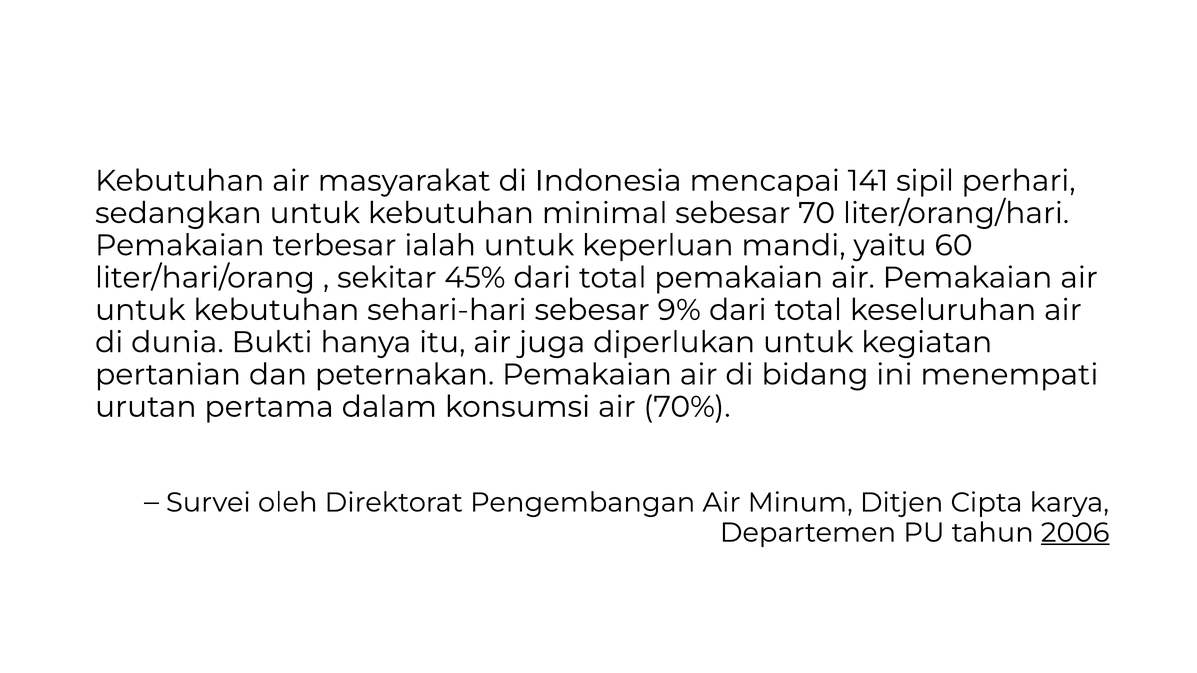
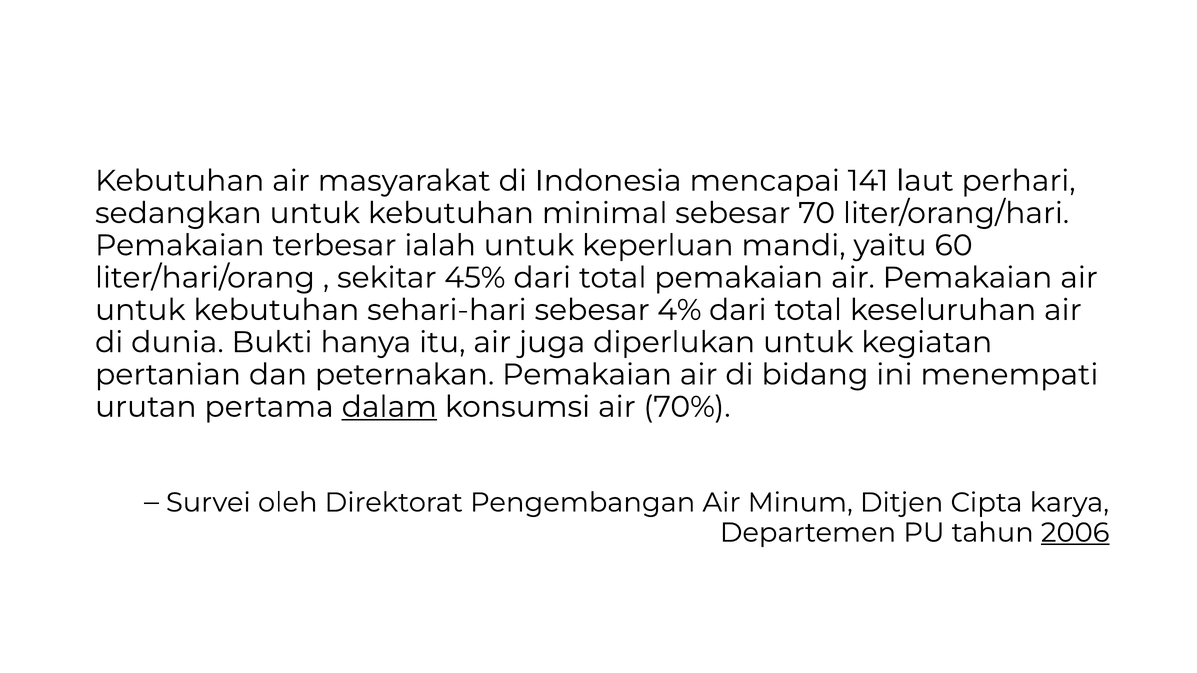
sipil: sipil -> laut
9%: 9% -> 4%
dalam underline: none -> present
